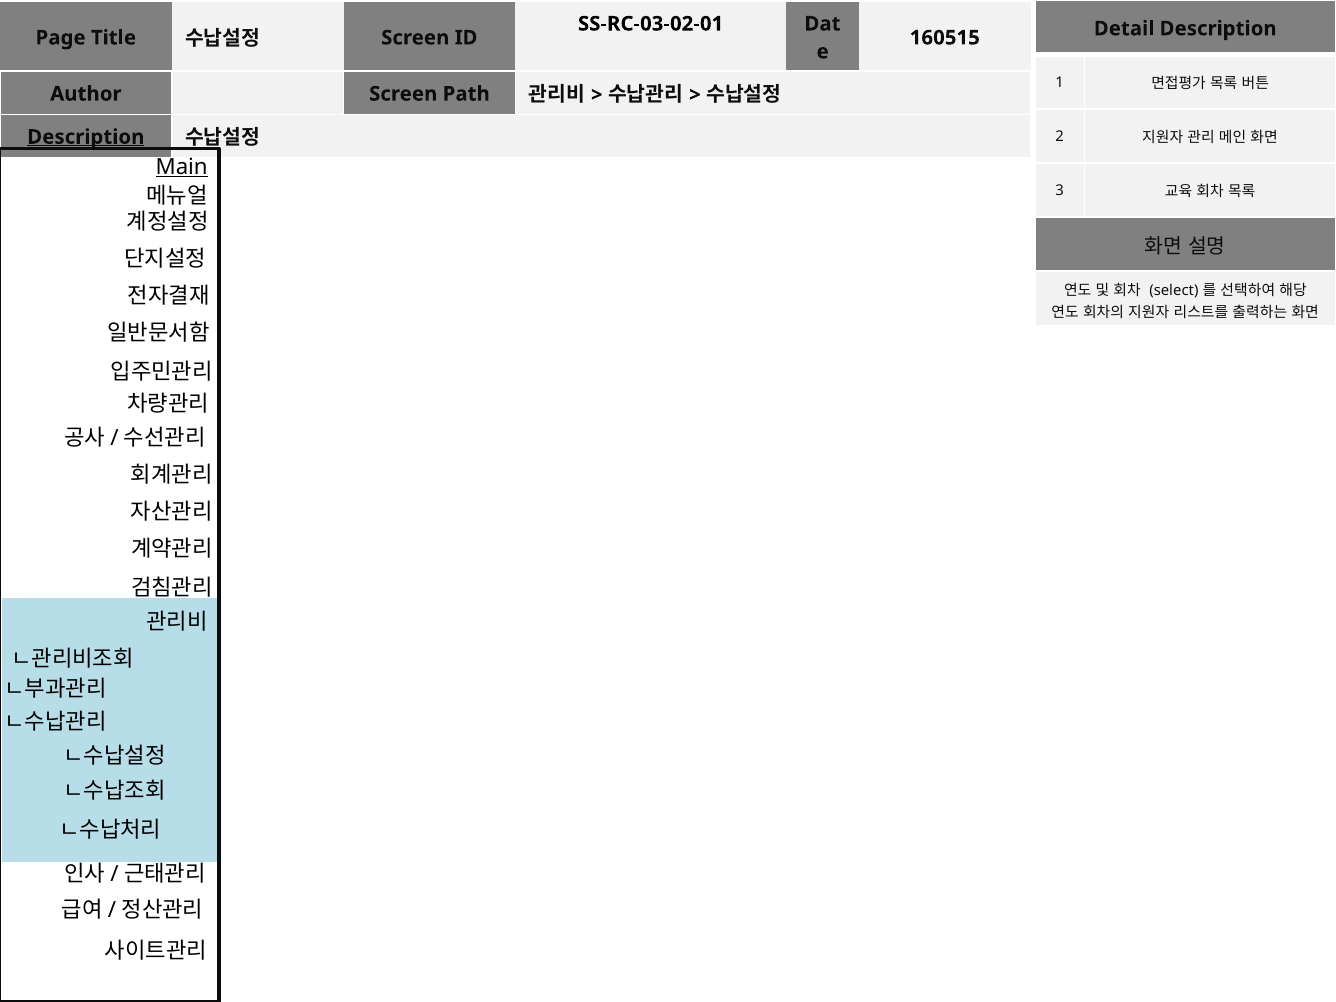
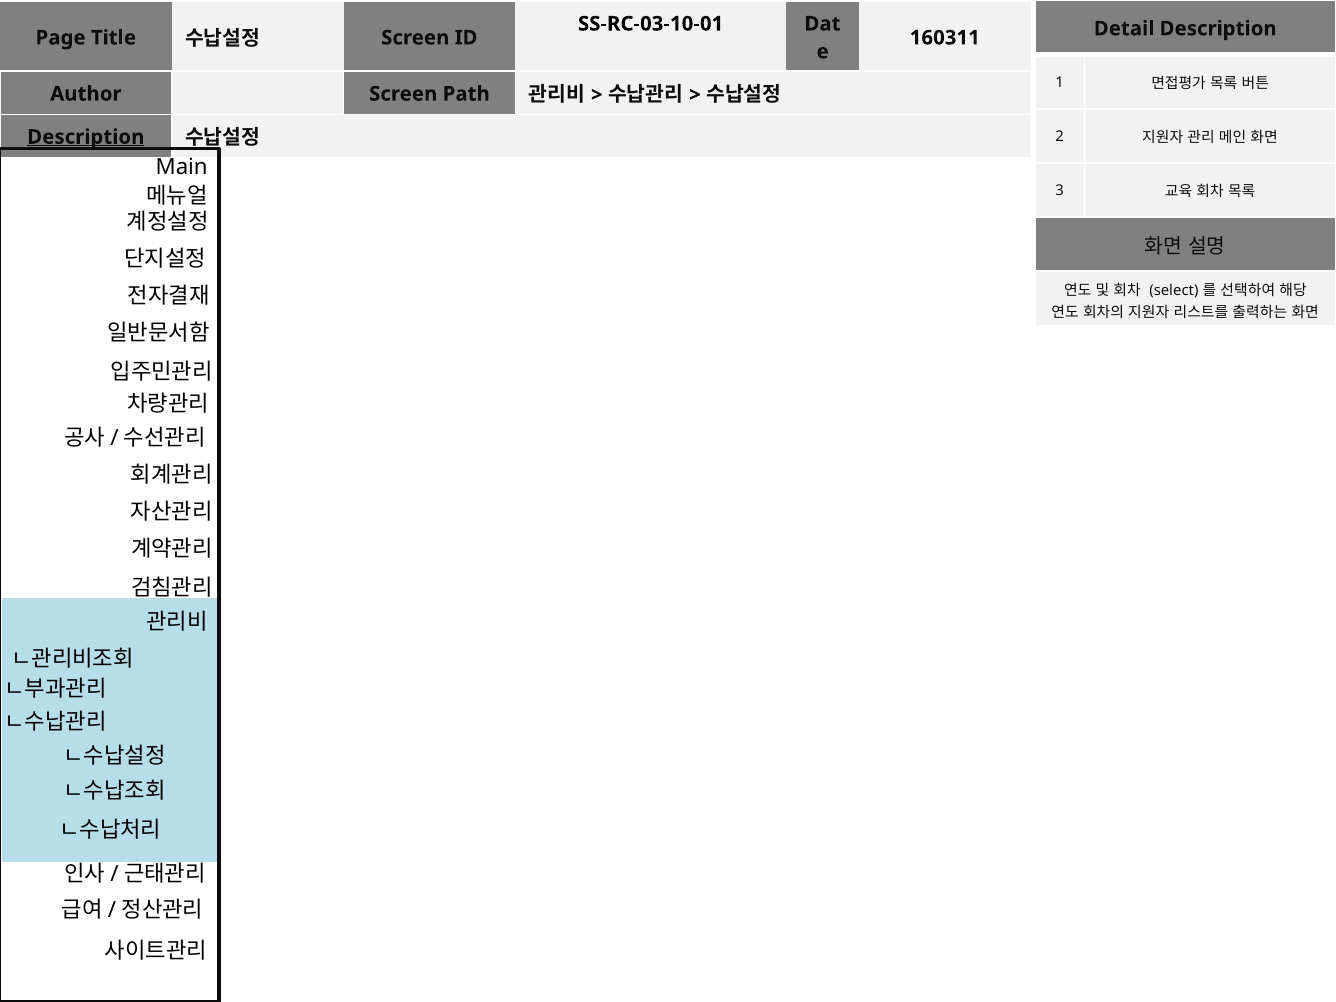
SS-RC-03-02-01: SS-RC-03-02-01 -> SS-RC-03-10-01
160515: 160515 -> 160311
Main underline: present -> none
